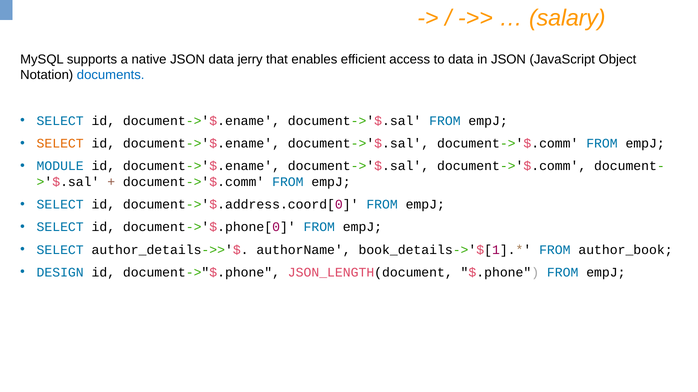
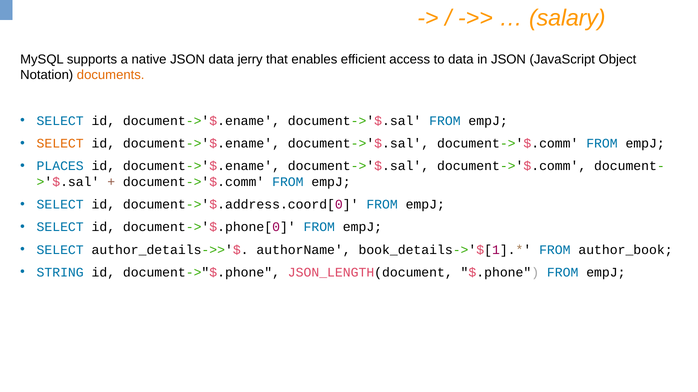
documents colour: blue -> orange
MODULE: MODULE -> PLACES
DESIGN: DESIGN -> STRING
